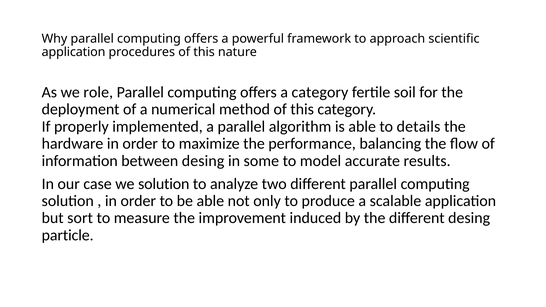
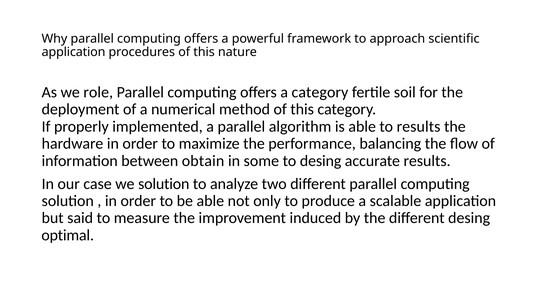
to details: details -> results
between desing: desing -> obtain
to model: model -> desing
sort: sort -> said
particle: particle -> optimal
